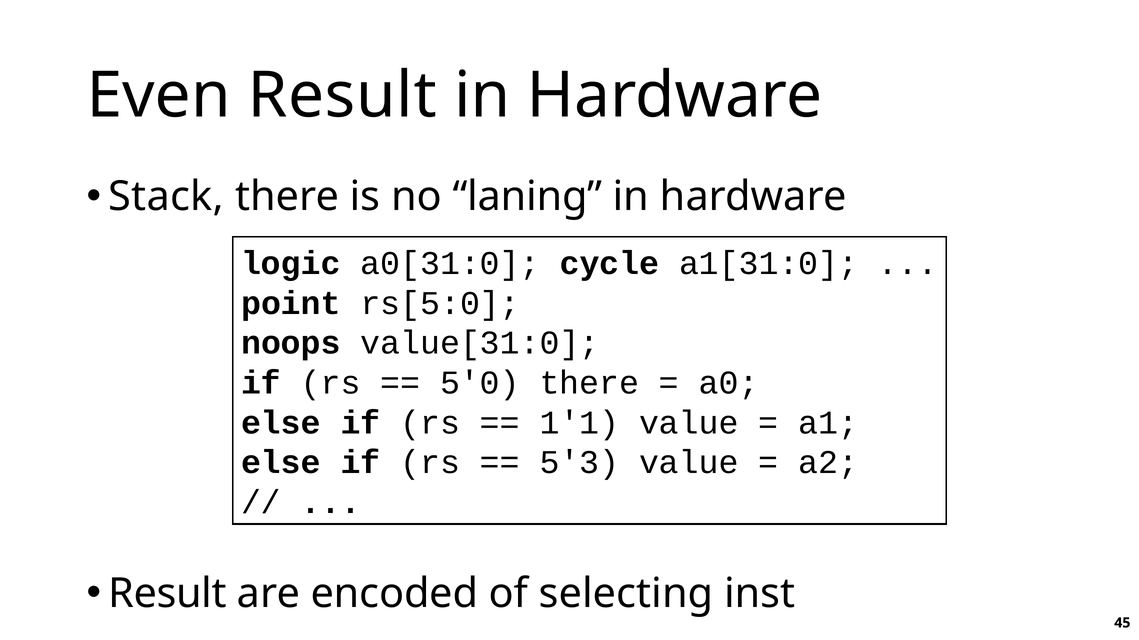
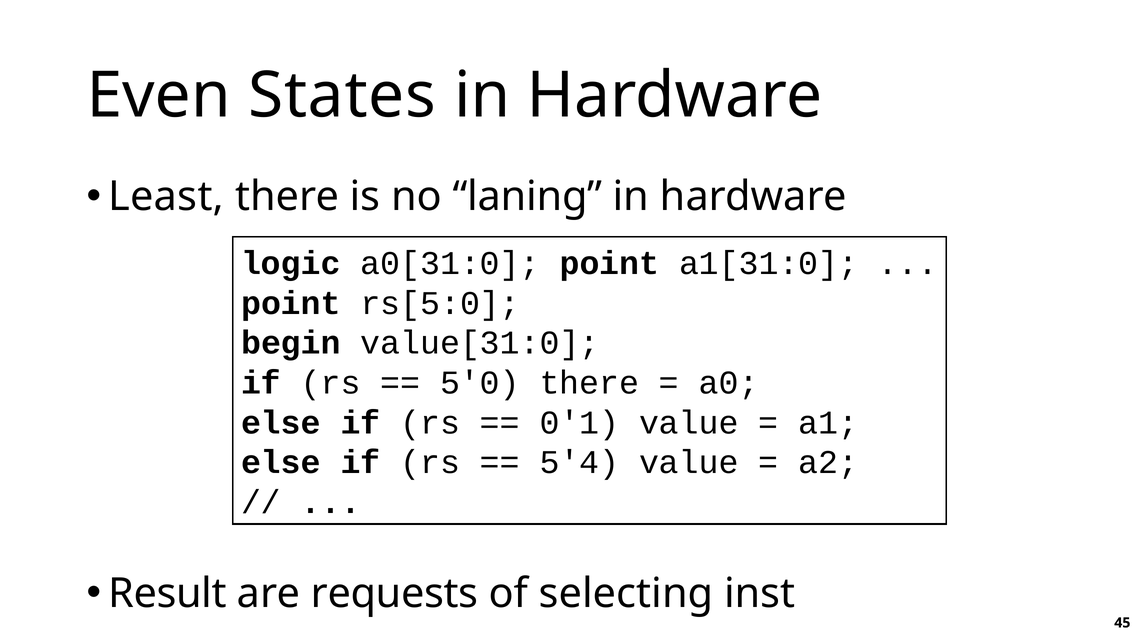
Even Result: Result -> States
Stack: Stack -> Least
a0[31:0 cycle: cycle -> point
noops: noops -> begin
1'1: 1'1 -> 0'1
5'3: 5'3 -> 5'4
encoded: encoded -> requests
